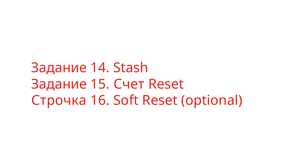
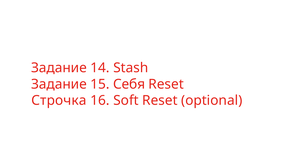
Счет: Счет -> Себя
